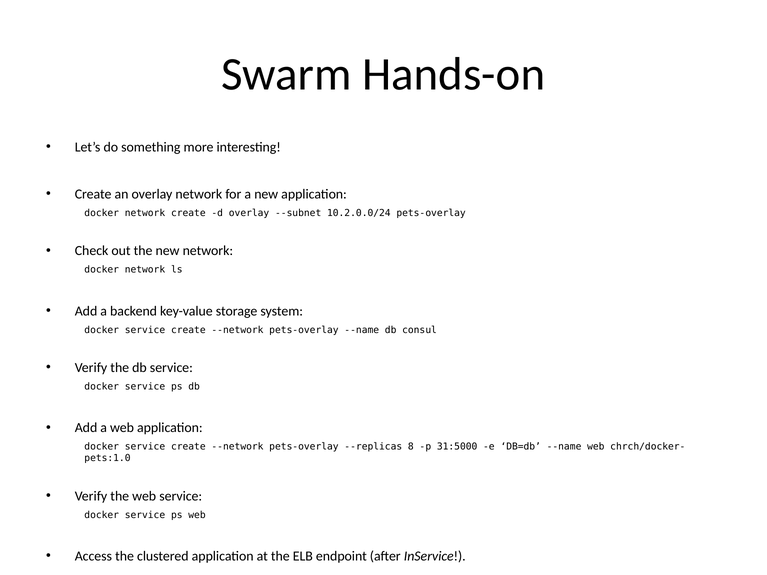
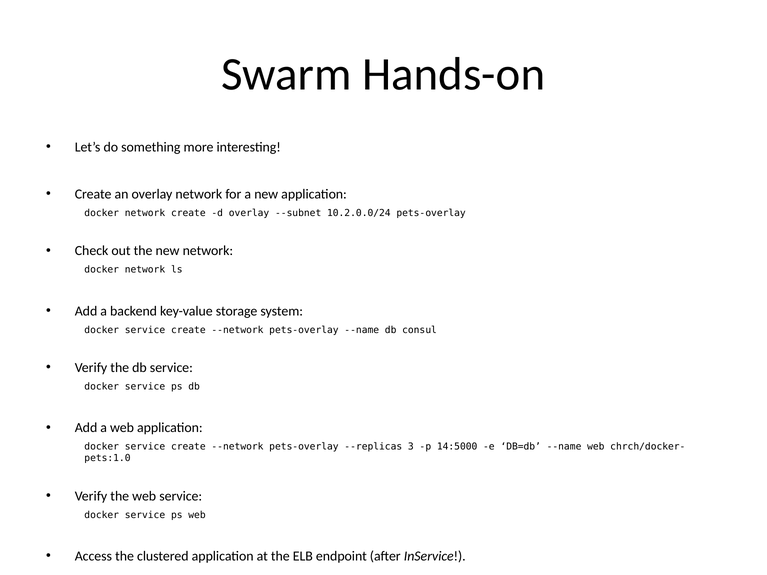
8: 8 -> 3
31:5000: 31:5000 -> 14:5000
